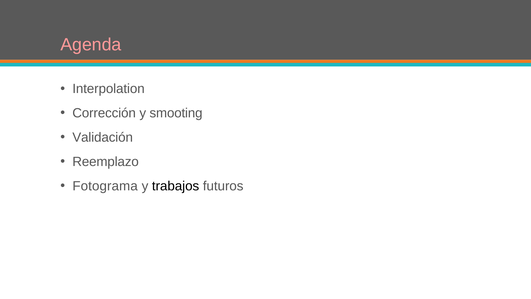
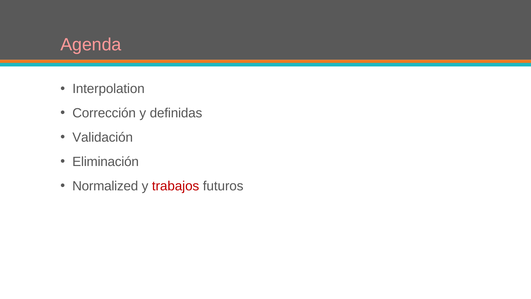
smooting: smooting -> definidas
Reemplazo: Reemplazo -> Eliminación
Fotograma: Fotograma -> Normalized
trabajos colour: black -> red
